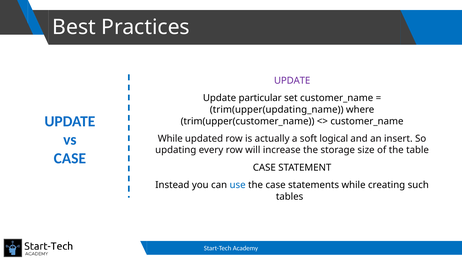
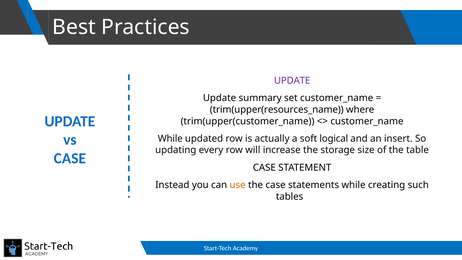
particular: particular -> summary
trim(upper(updating_name: trim(upper(updating_name -> trim(upper(resources_name
use colour: blue -> orange
